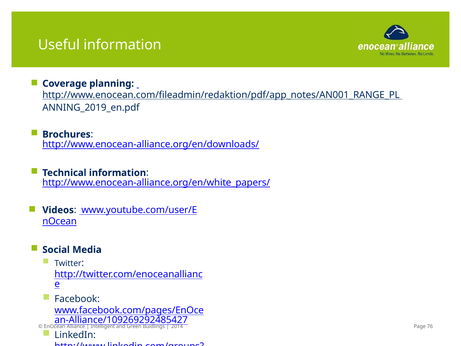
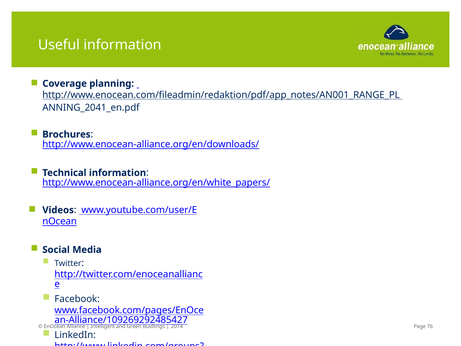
ANNING_2019_en.pdf: ANNING_2019_en.pdf -> ANNING_2041_en.pdf
